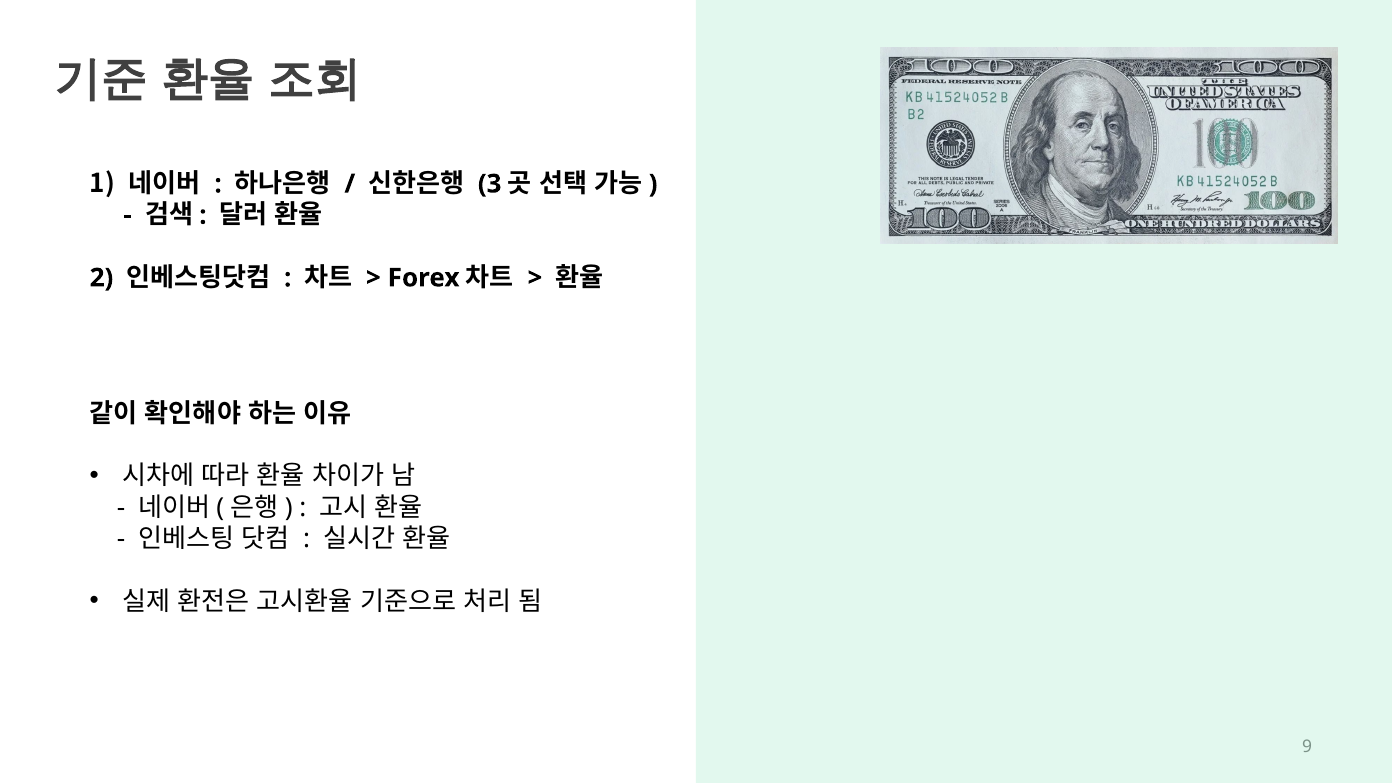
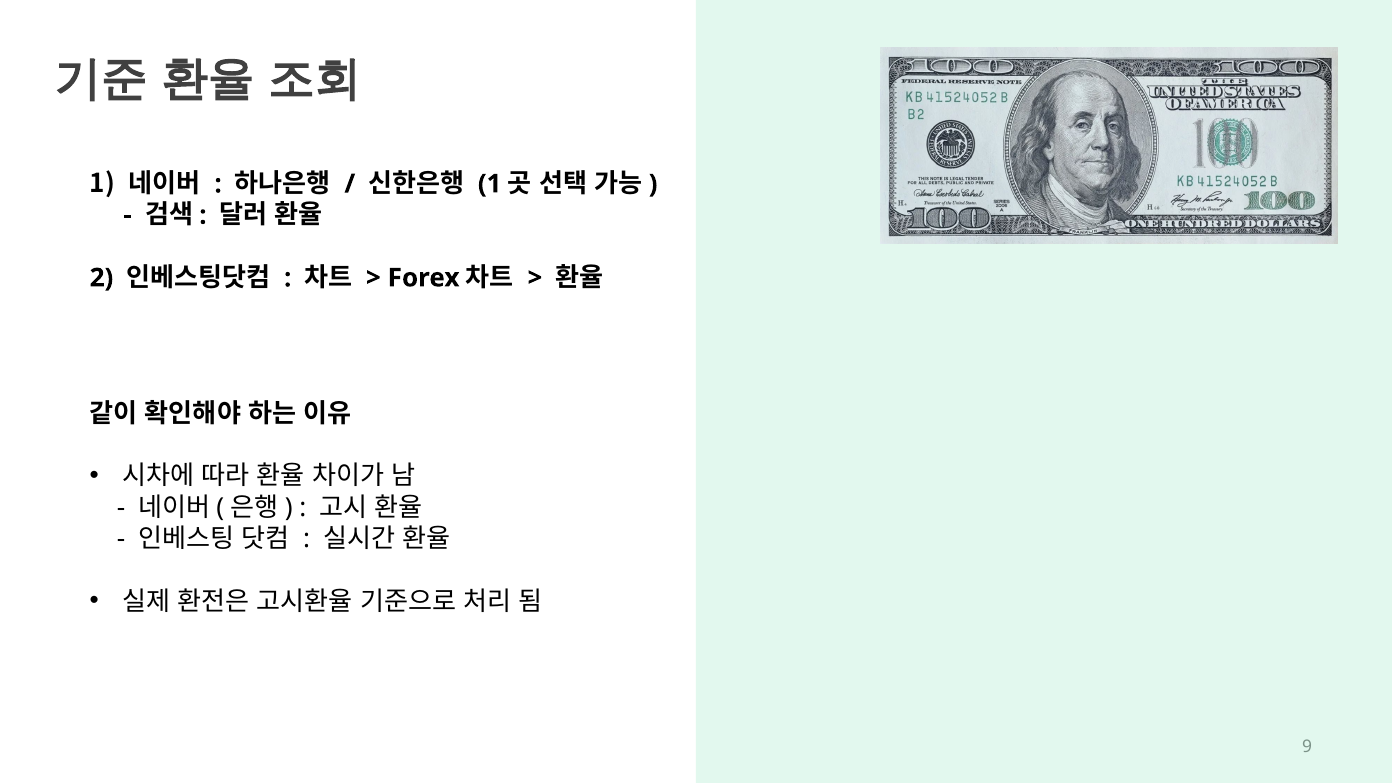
3 at (490, 184): 3 -> 1
